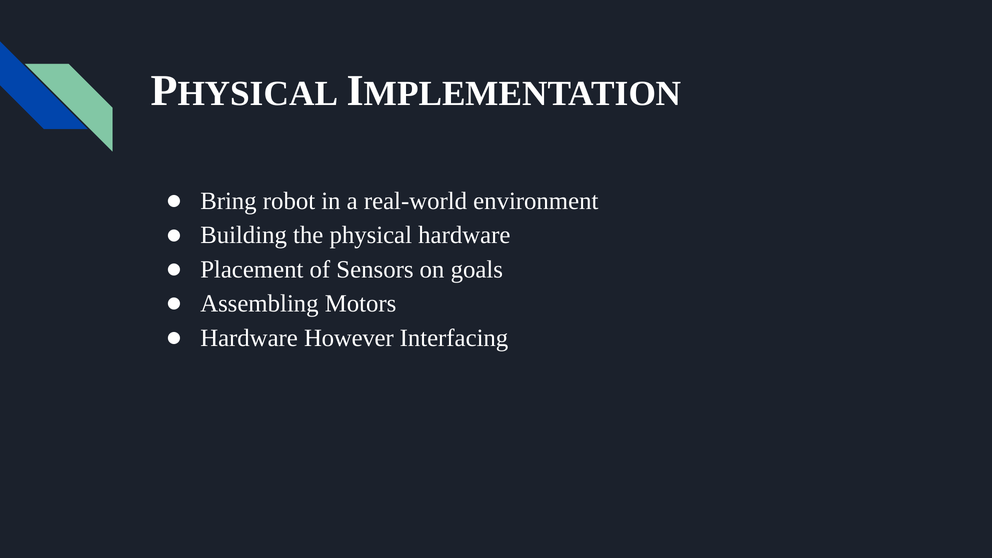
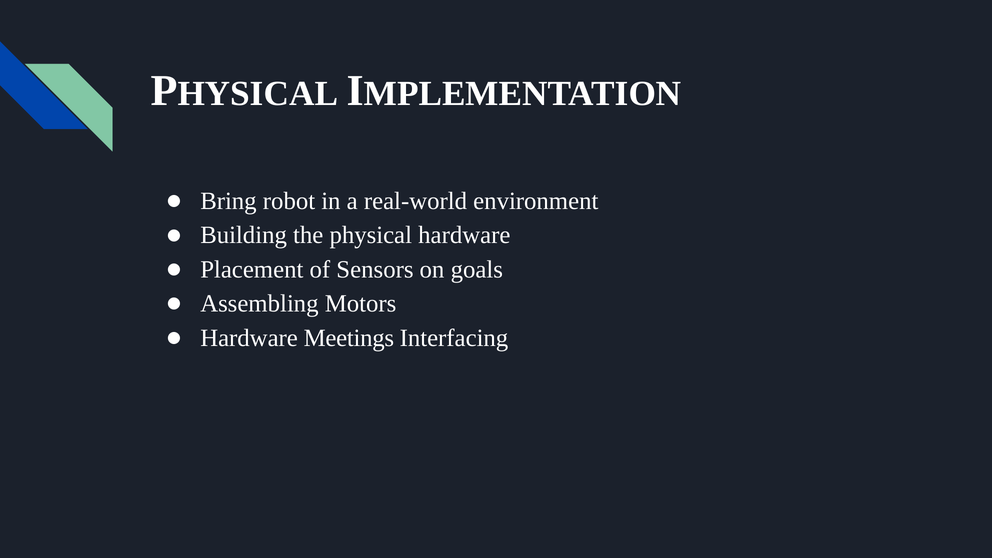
However: However -> Meetings
